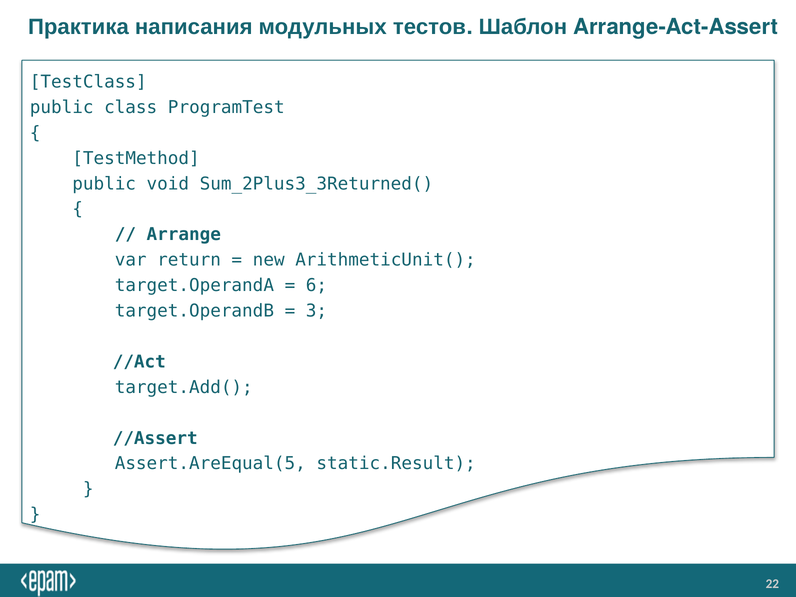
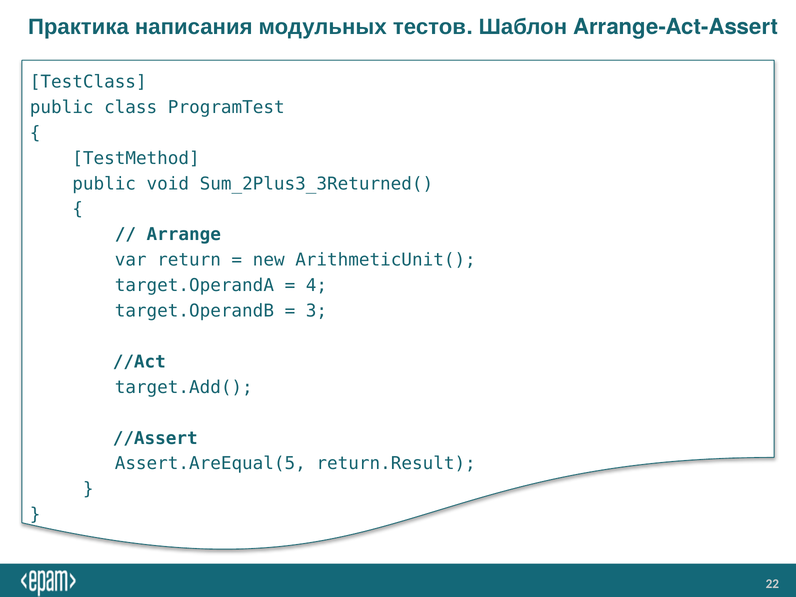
6: 6 -> 4
static.Result: static.Result -> return.Result
